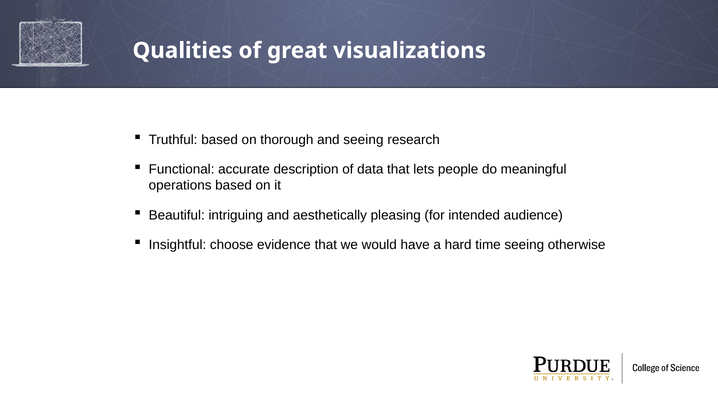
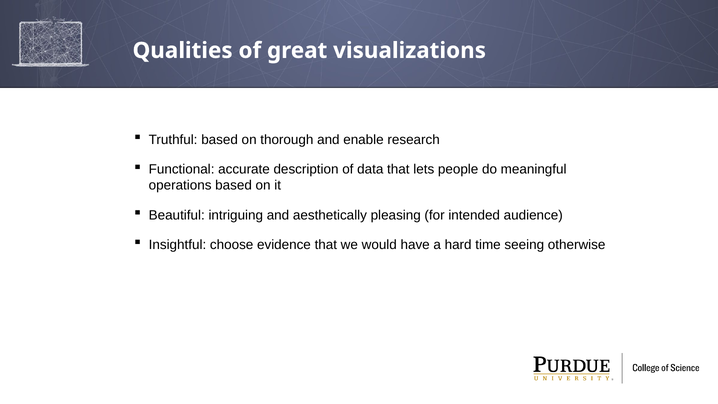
and seeing: seeing -> enable
